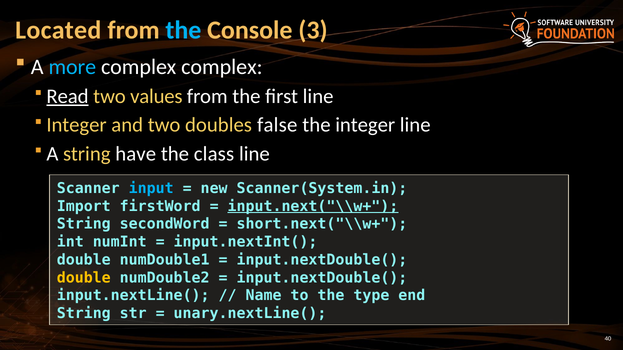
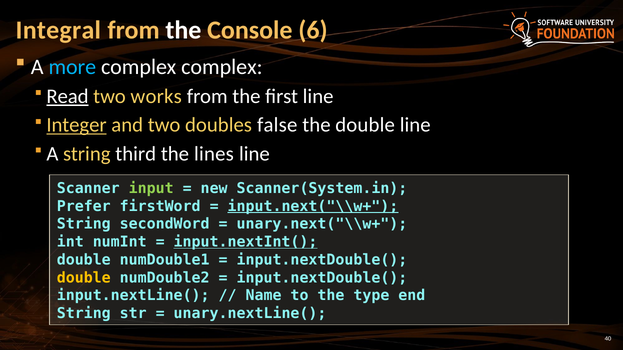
Located: Located -> Integral
the at (183, 30) colour: light blue -> white
3: 3 -> 6
values: values -> works
Integer at (77, 125) underline: none -> present
the integer: integer -> double
have: have -> third
class: class -> lines
input colour: light blue -> light green
Import: Import -> Prefer
short.next("\\w+: short.next("\\w+ -> unary.next("\\w+
input.nextInt( underline: none -> present
